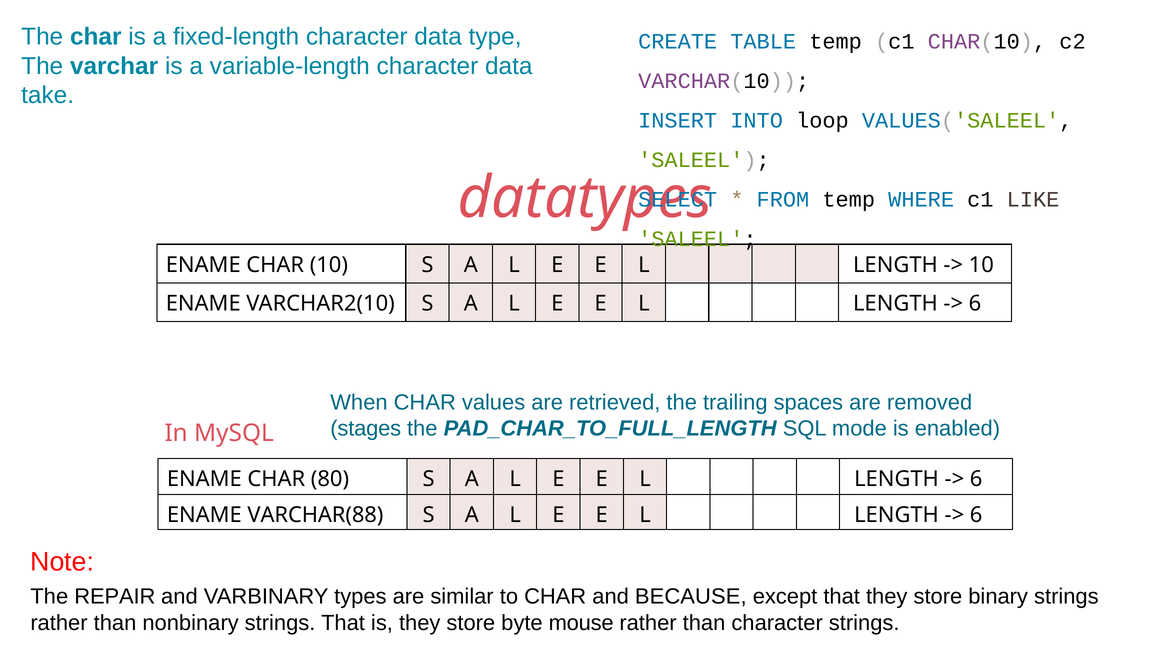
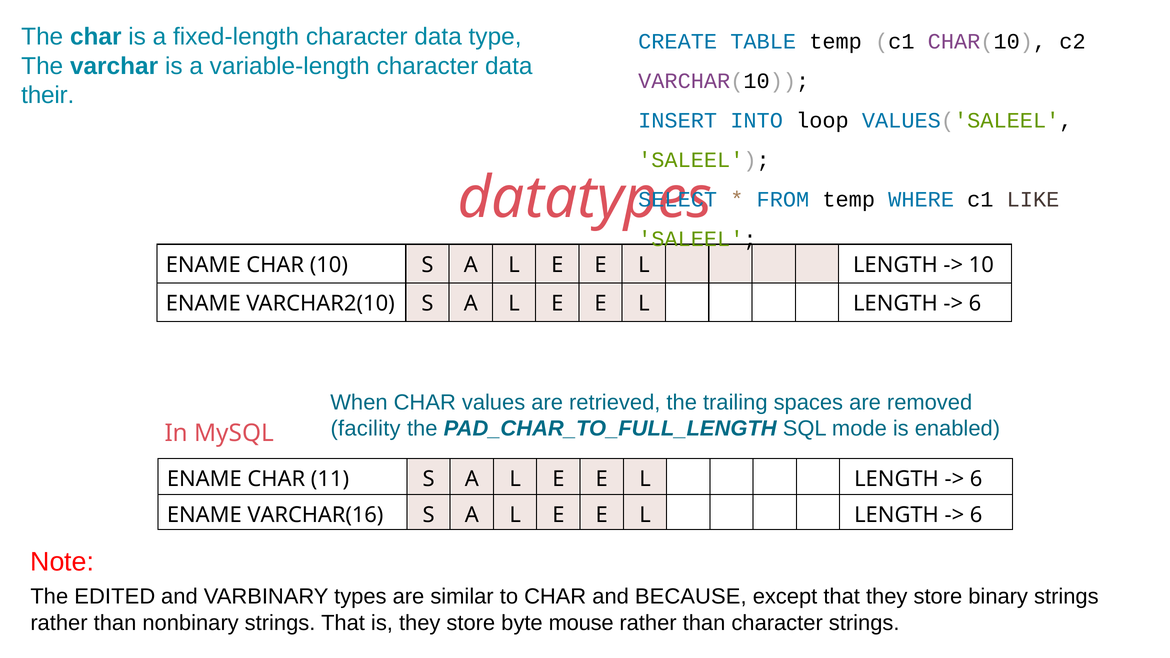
take: take -> their
stages: stages -> facility
80: 80 -> 11
VARCHAR(88: VARCHAR(88 -> VARCHAR(16
REPAIR: REPAIR -> EDITED
